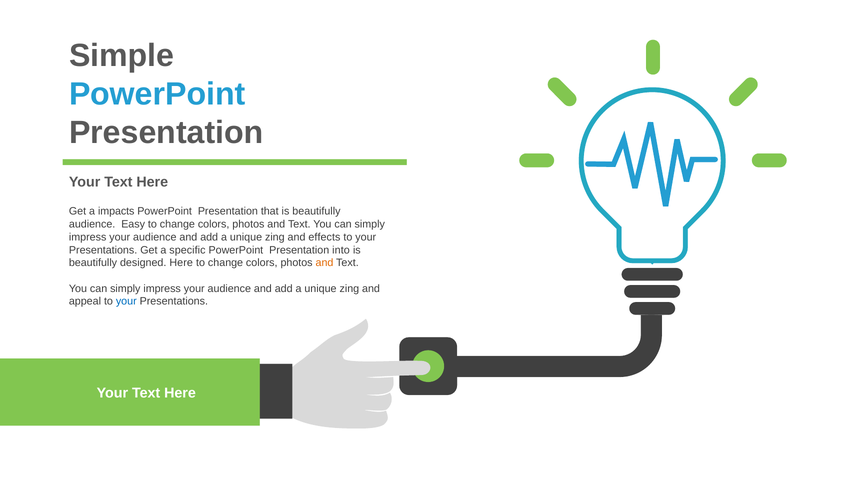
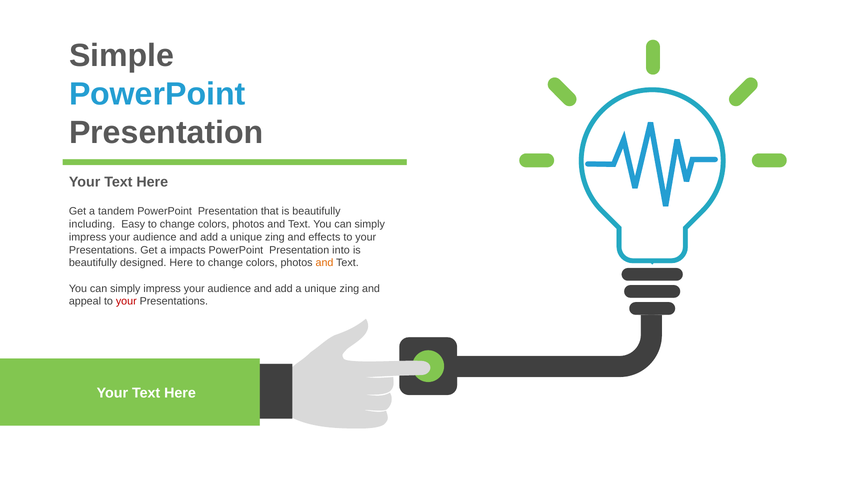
impacts: impacts -> tandem
audience at (92, 224): audience -> including
specific: specific -> impacts
your at (126, 301) colour: blue -> red
